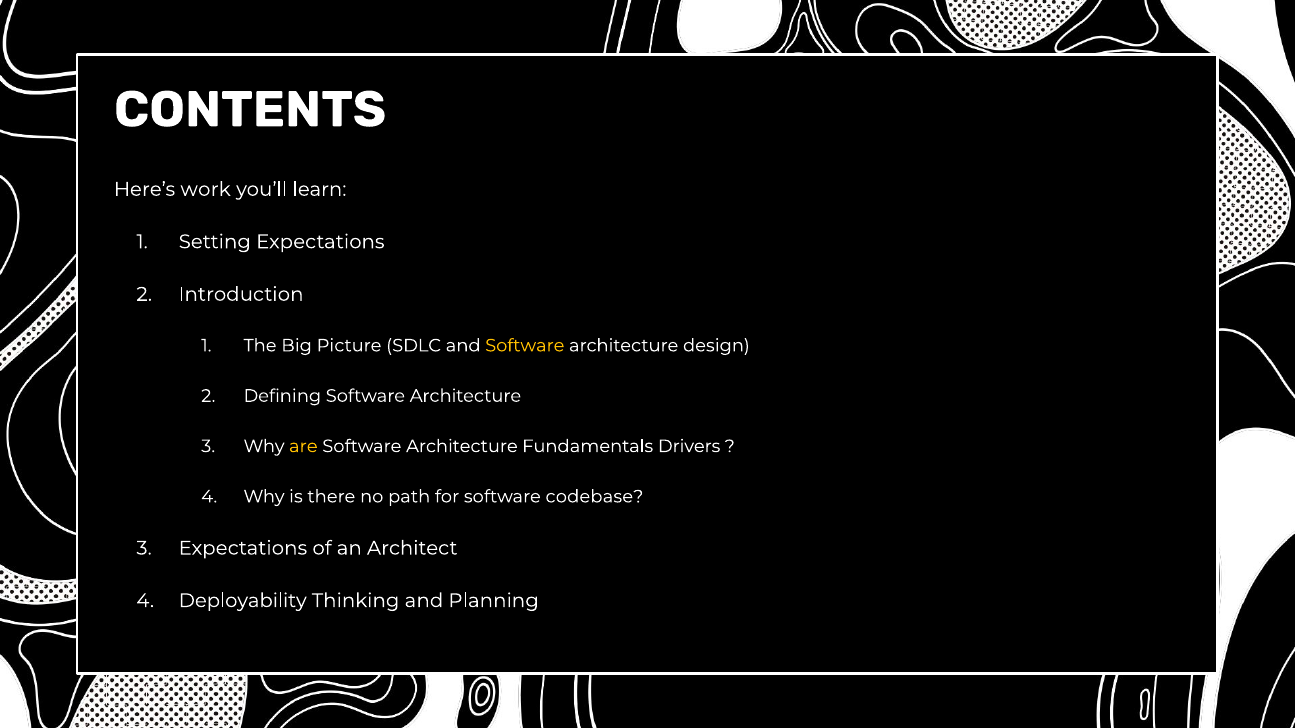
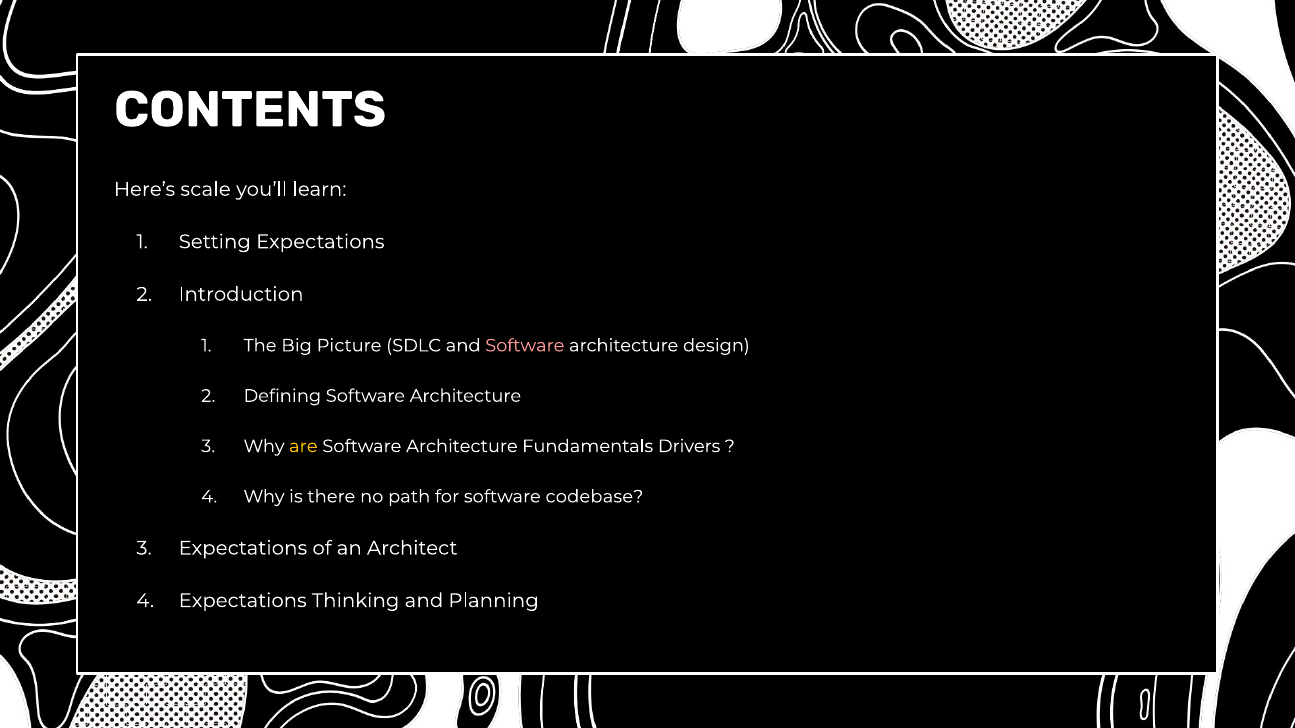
work: work -> scale
Software at (525, 346) colour: yellow -> pink
Deployability at (243, 601): Deployability -> Expectations
